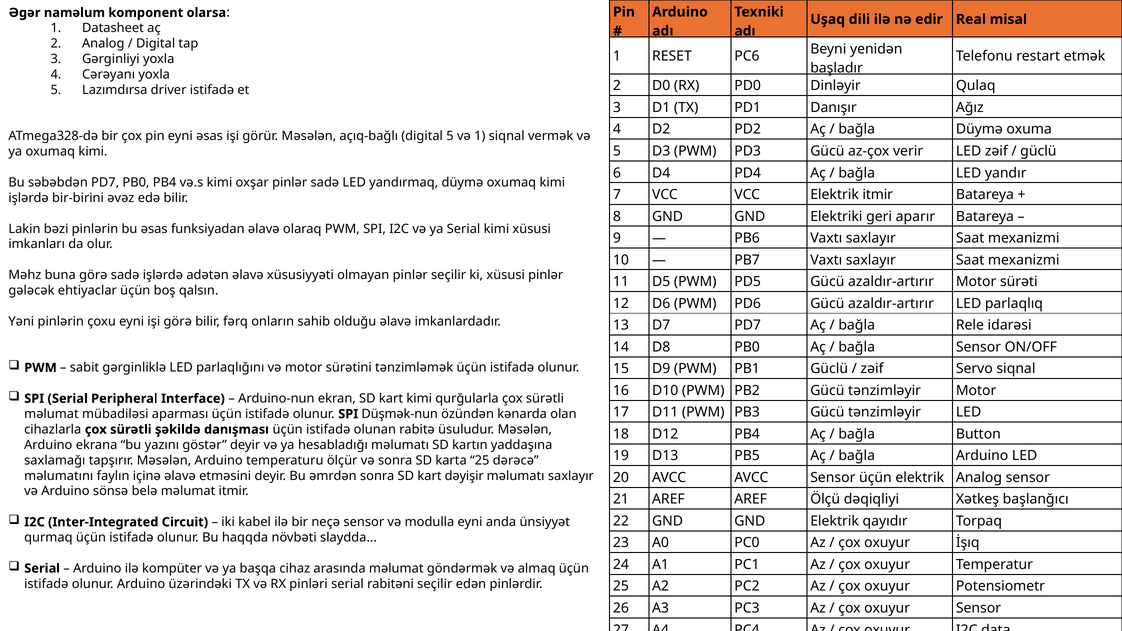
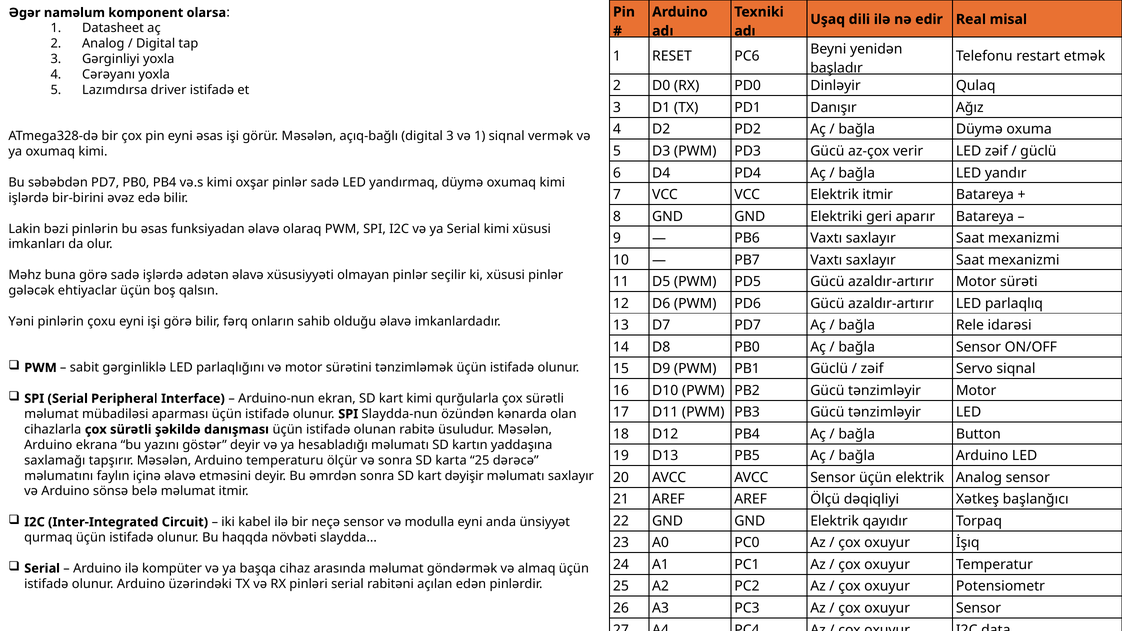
digital 5: 5 -> 3
Düşmək-nun: Düşmək-nun -> Slaydda-nun
rabitəni seçilir: seçilir -> açılan
